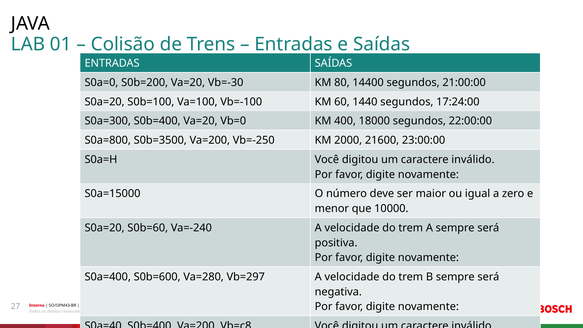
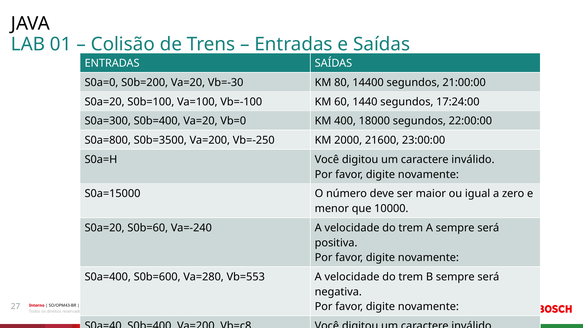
Vb=297: Vb=297 -> Vb=553
